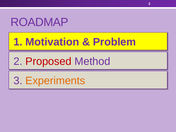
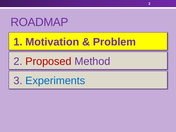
Experiments colour: orange -> blue
